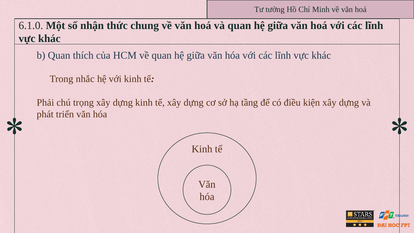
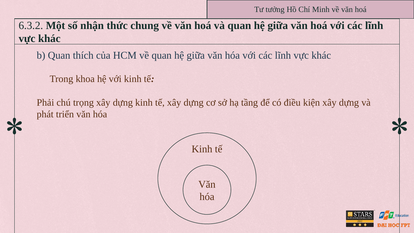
6.1.0: 6.1.0 -> 6.3.2
nhắc: nhắc -> khoa
